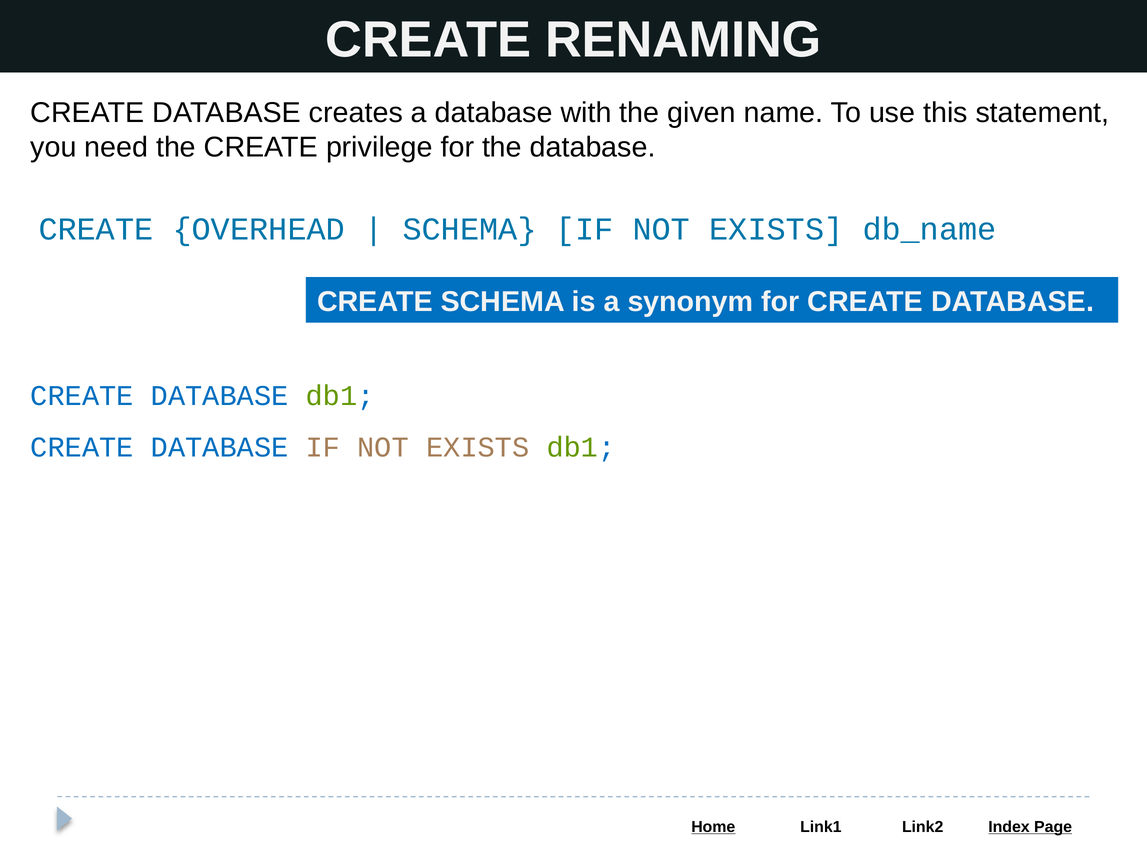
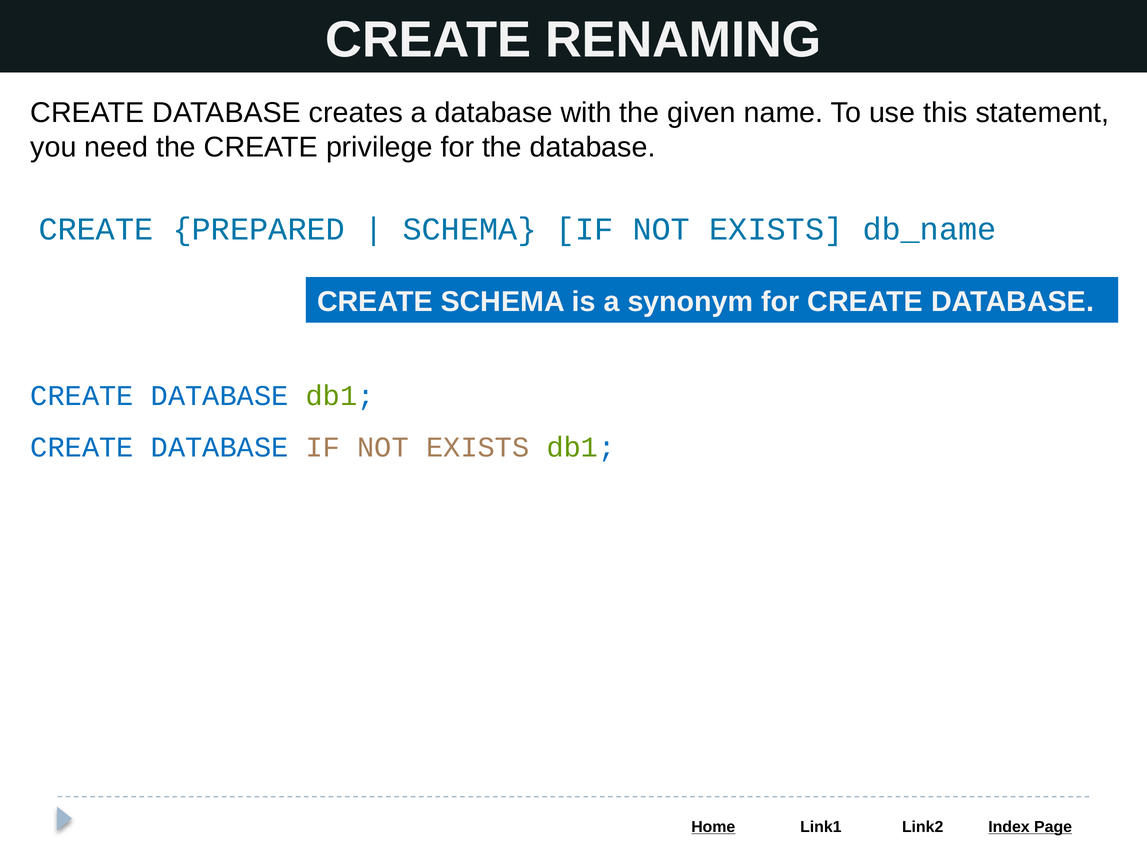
OVERHEAD: OVERHEAD -> PREPARED
